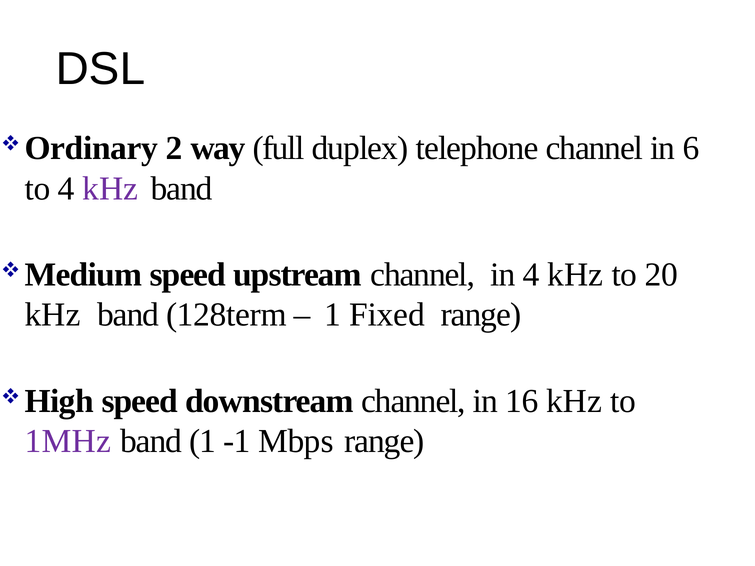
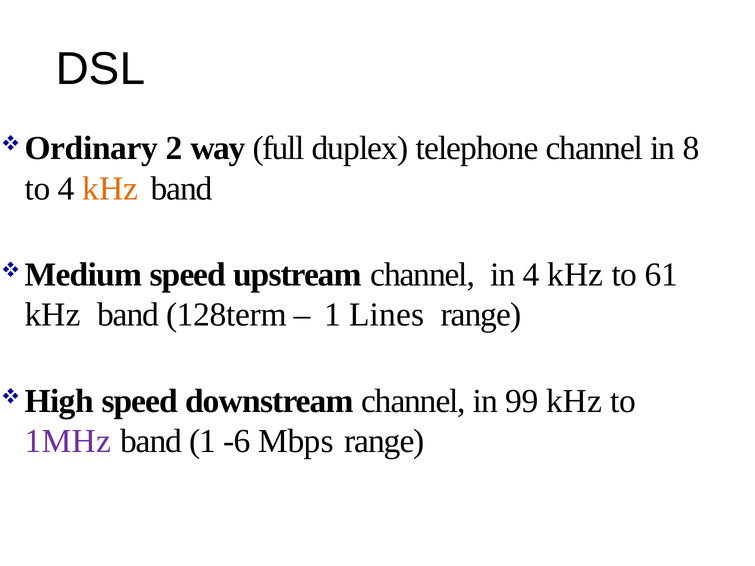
6: 6 -> 8
kHz at (110, 189) colour: purple -> orange
20: 20 -> 61
Fixed: Fixed -> Lines
16: 16 -> 99
-1: -1 -> -6
